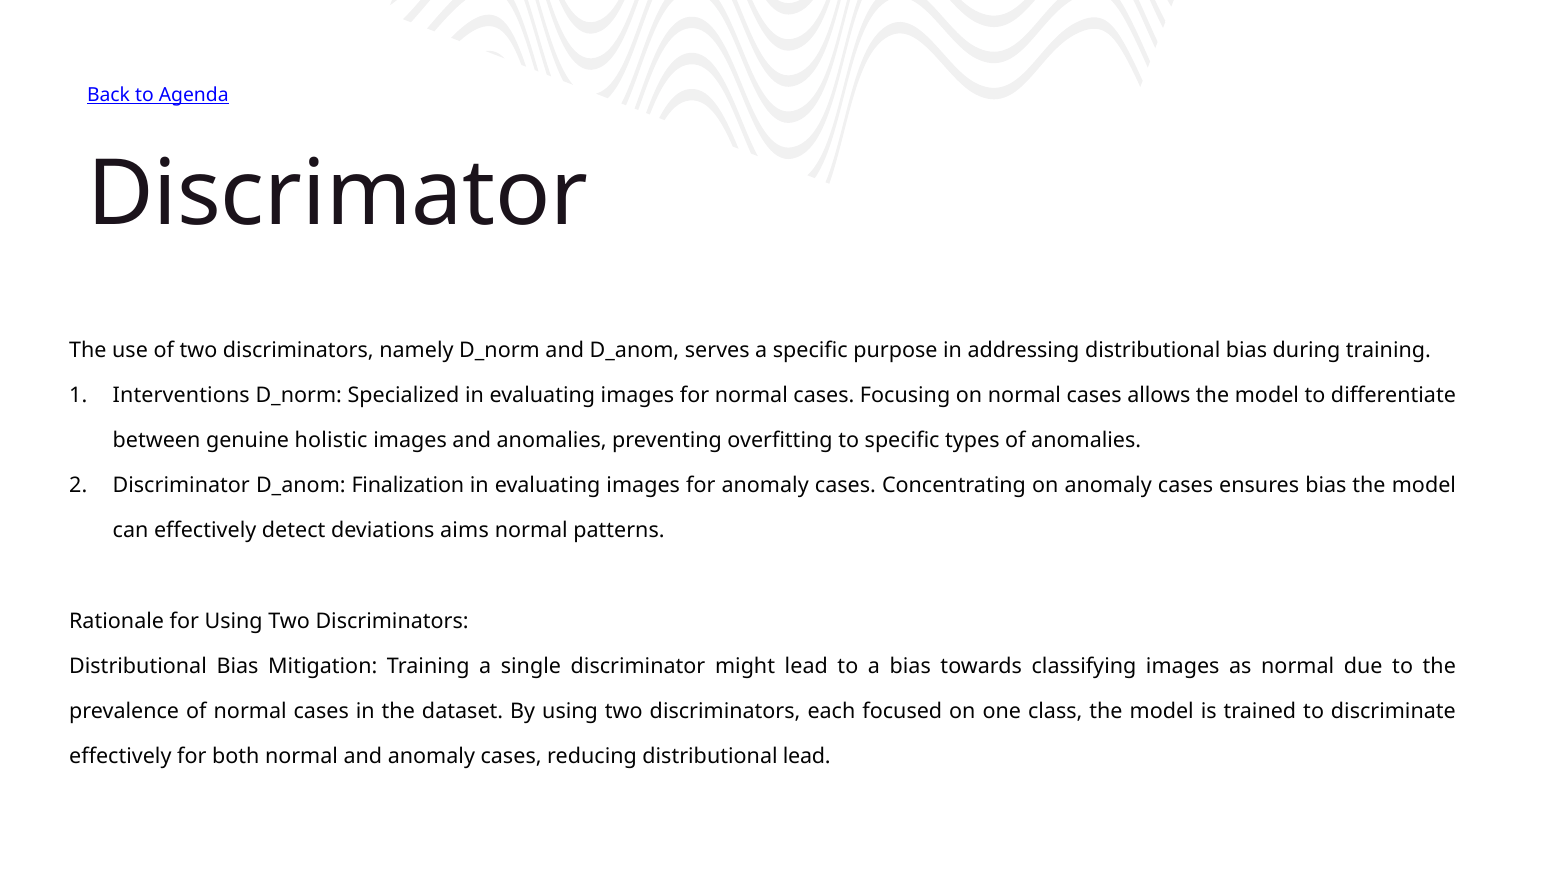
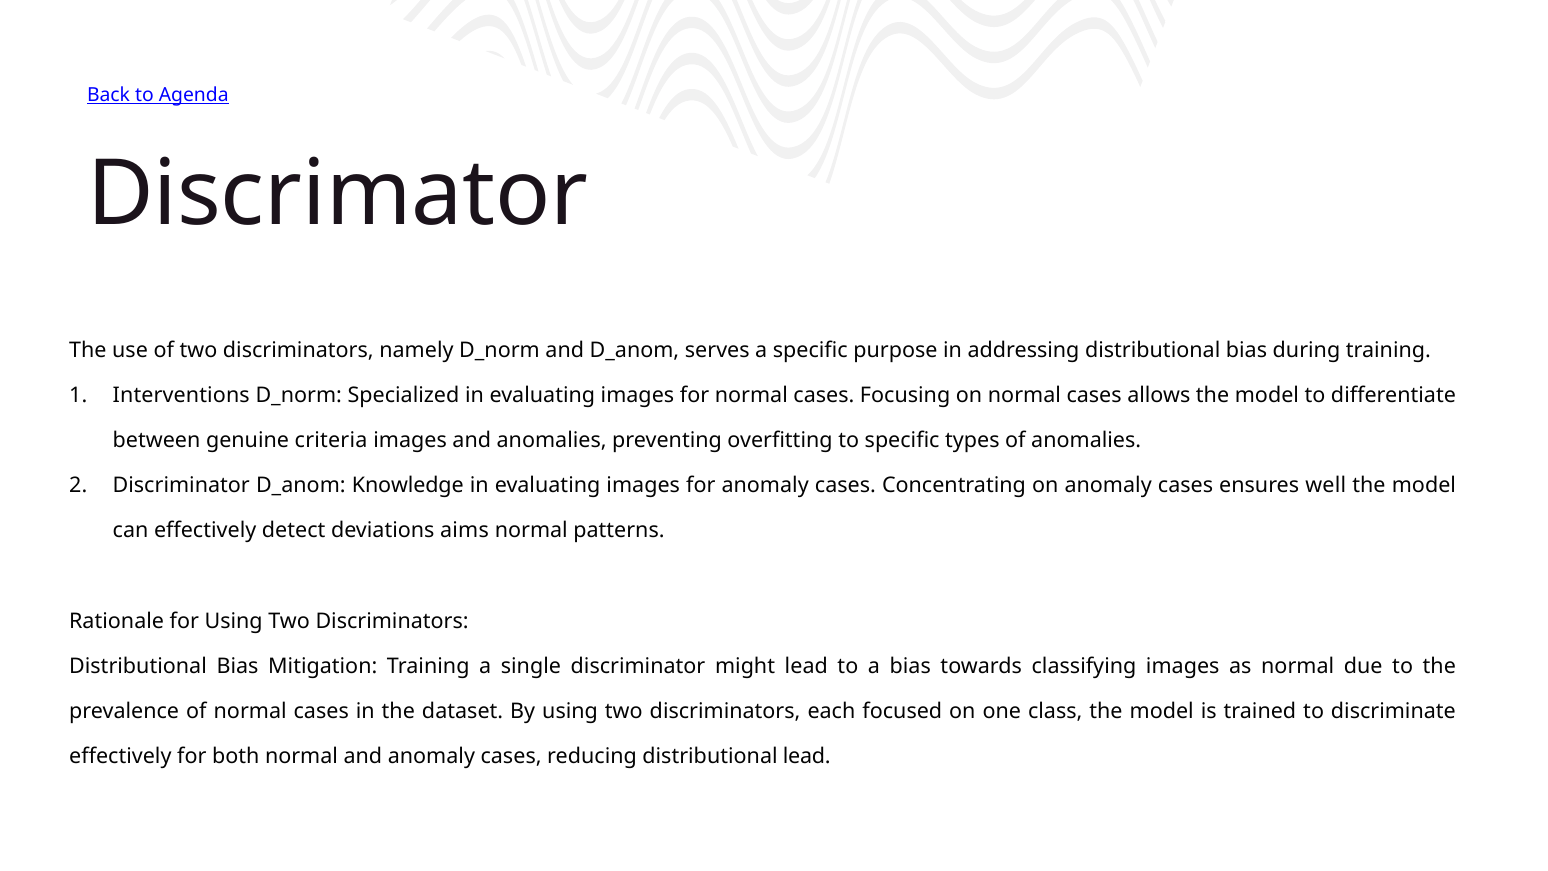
holistic: holistic -> criteria
Finalization: Finalization -> Knowledge
ensures bias: bias -> well
